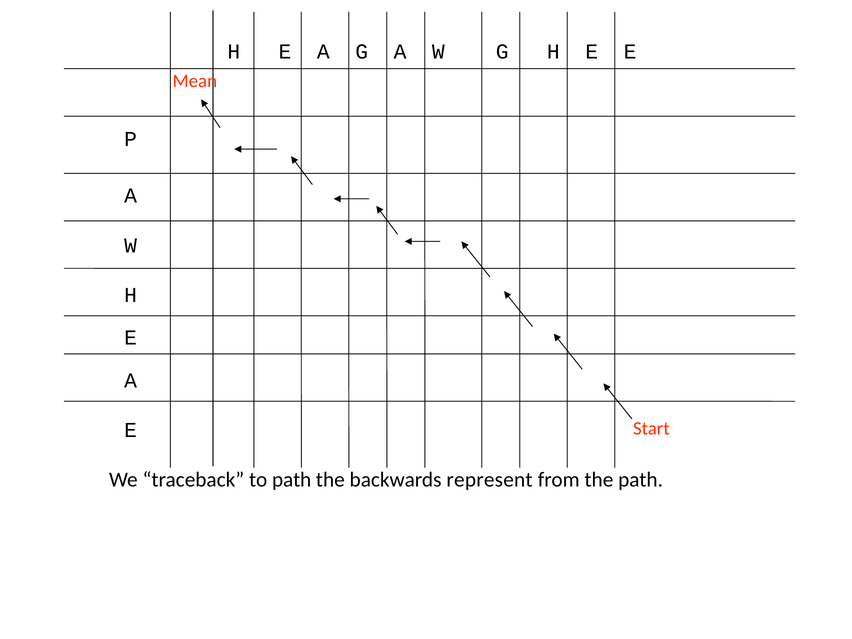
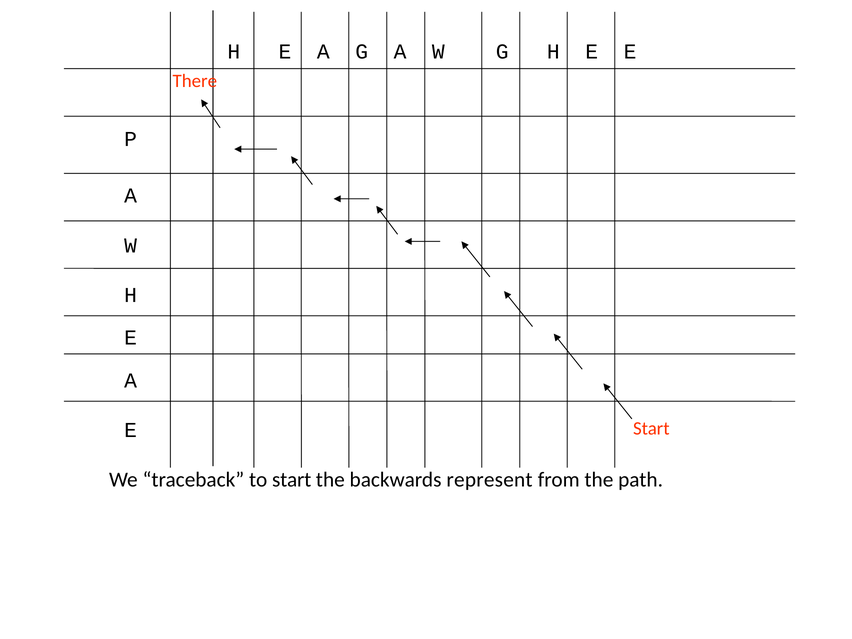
Mean: Mean -> There
to path: path -> start
